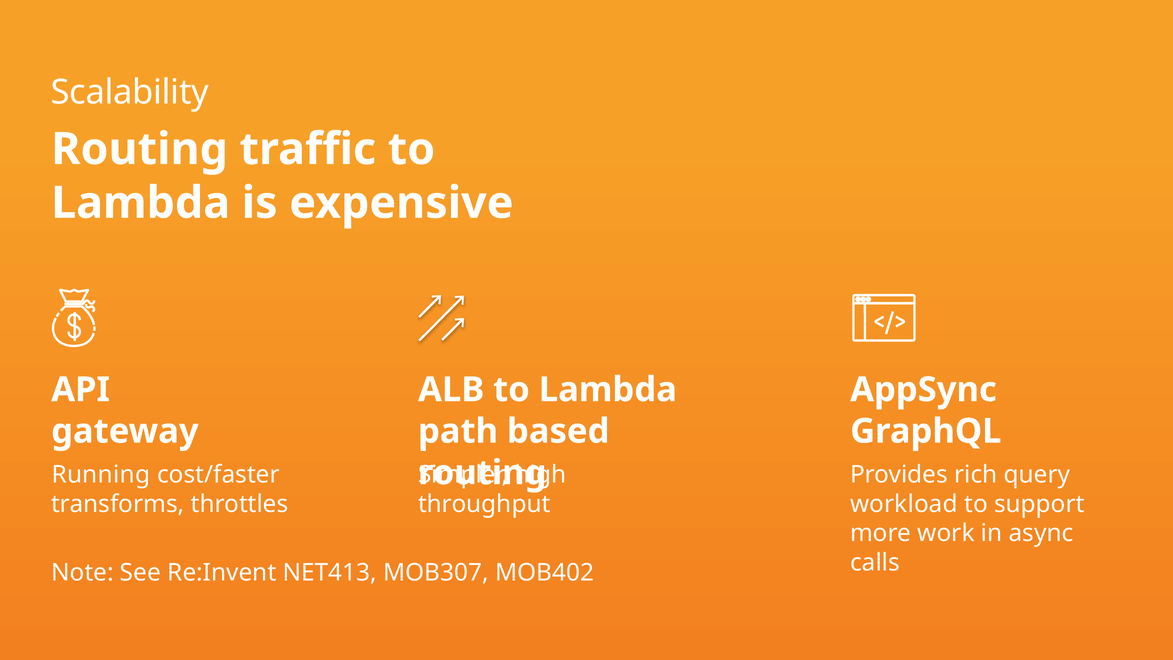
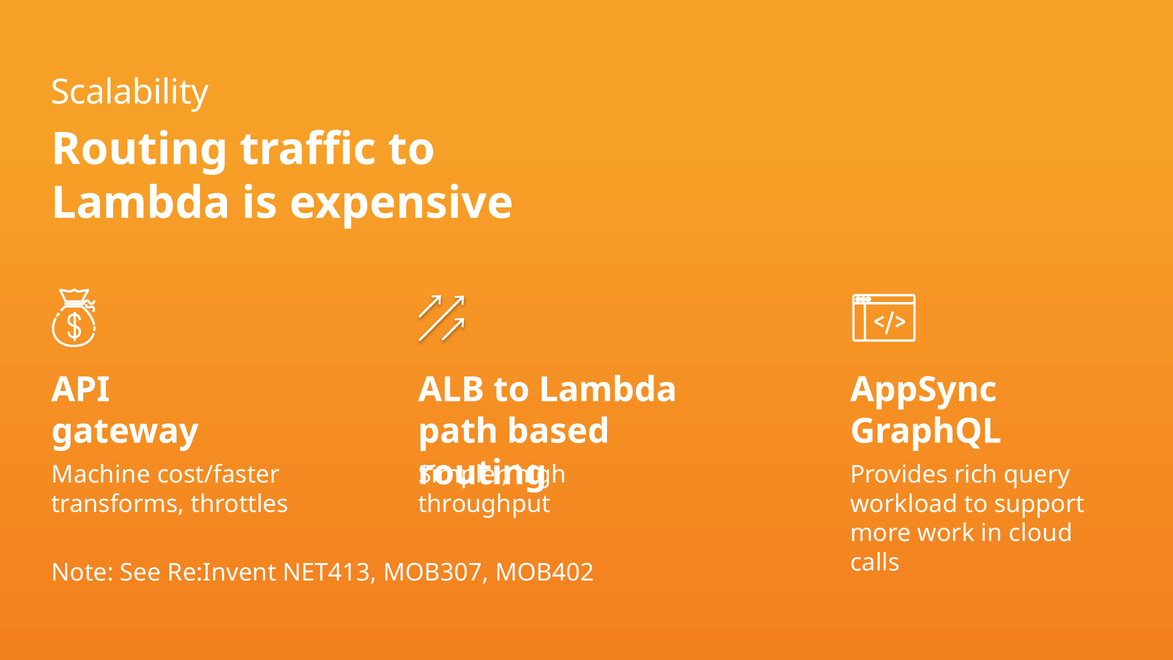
Running: Running -> Machine
async: async -> cloud
